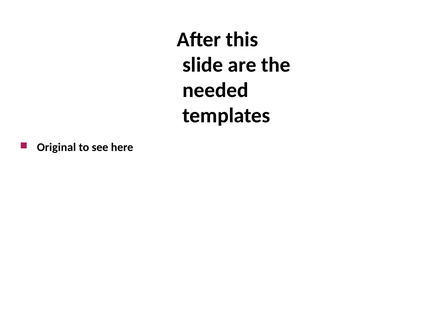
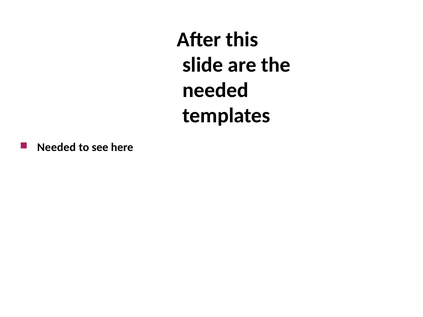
Original at (56, 147): Original -> Needed
